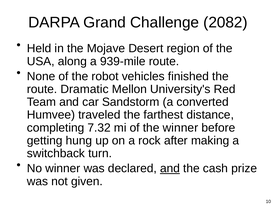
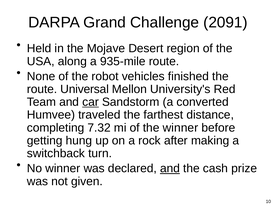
2082: 2082 -> 2091
939-mile: 939-mile -> 935-mile
Dramatic: Dramatic -> Universal
car underline: none -> present
